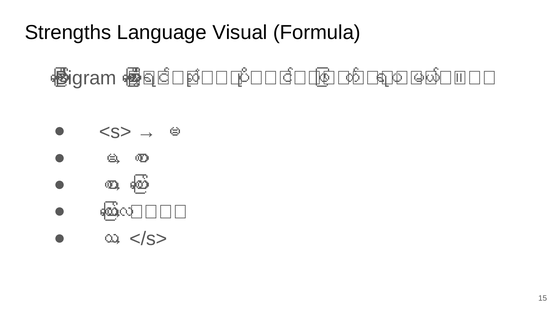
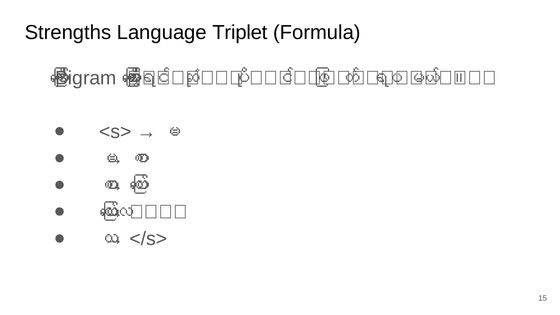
Visual: Visual -> Triplet
